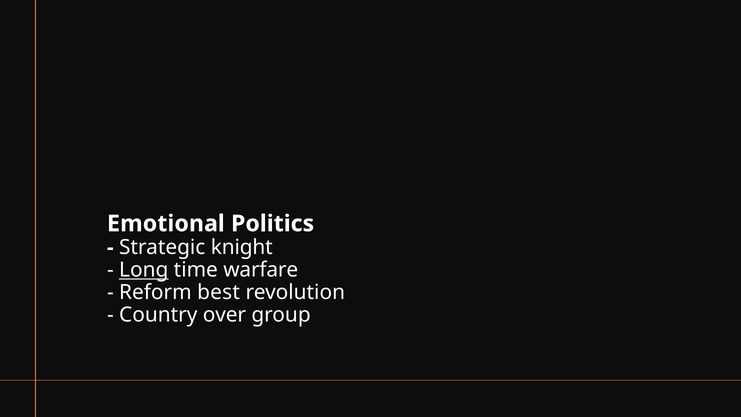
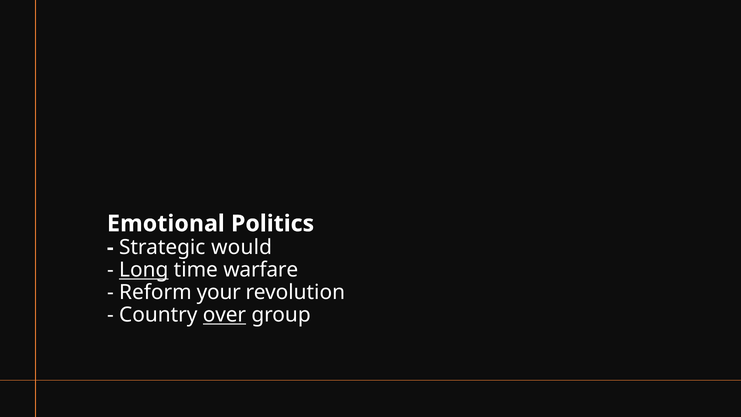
knight: knight -> would
best: best -> your
over underline: none -> present
